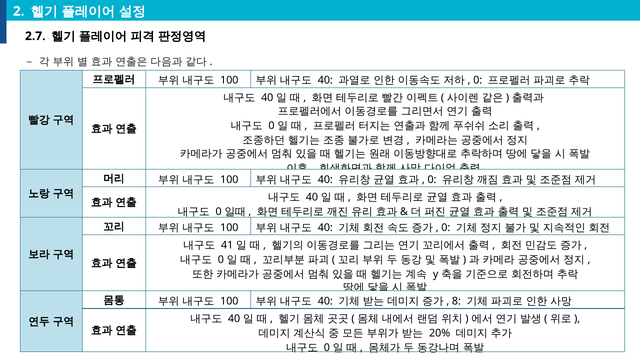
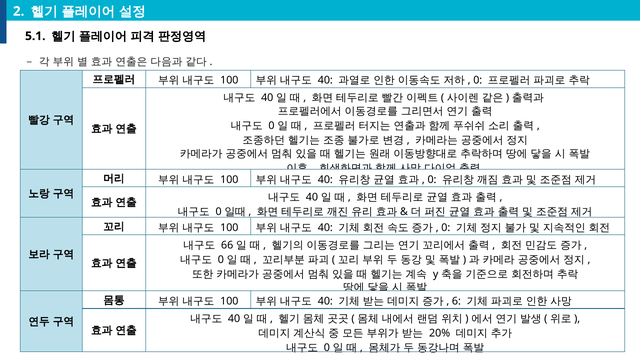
2.7: 2.7 -> 5.1
41: 41 -> 66
8: 8 -> 6
